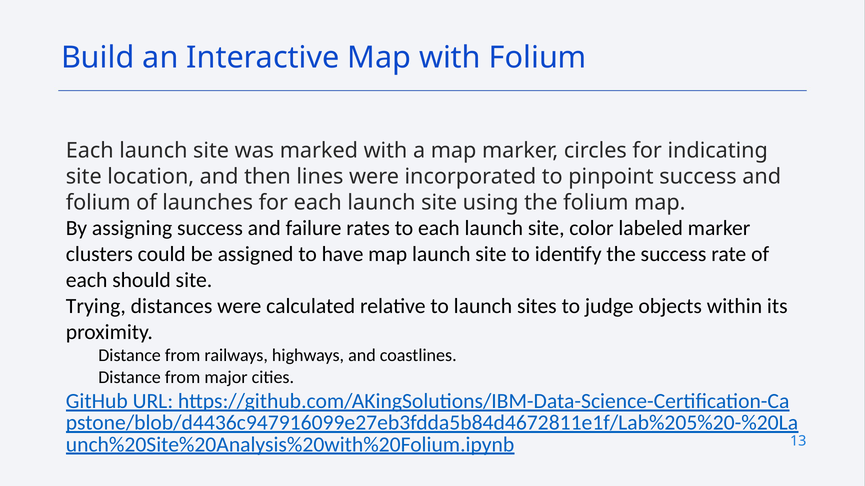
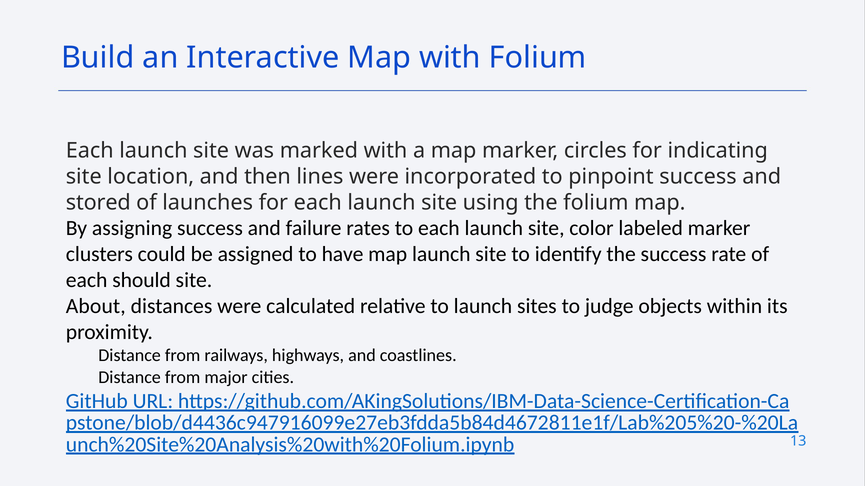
folium at (98, 203): folium -> stored
Trying: Trying -> About
